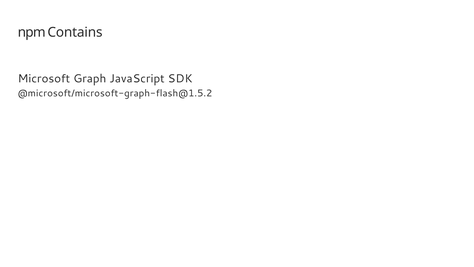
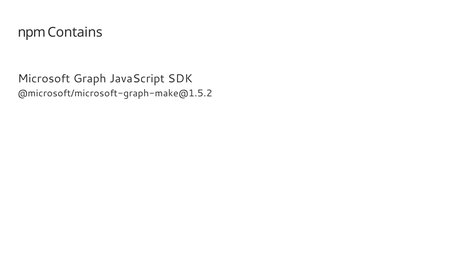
@microsoft/microsoft-graph-flash@1.5.2: @microsoft/microsoft-graph-flash@1.5.2 -> @microsoft/microsoft-graph-make@1.5.2
